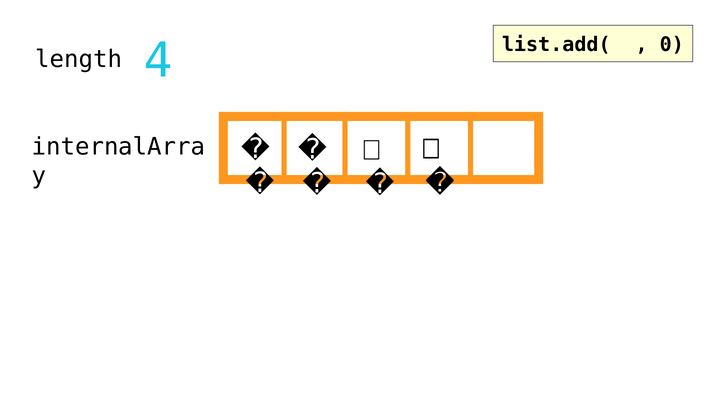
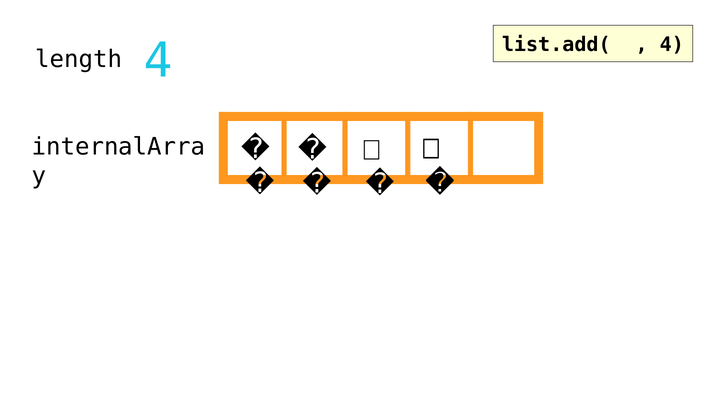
list.add(🌽 0: 0 -> 4
